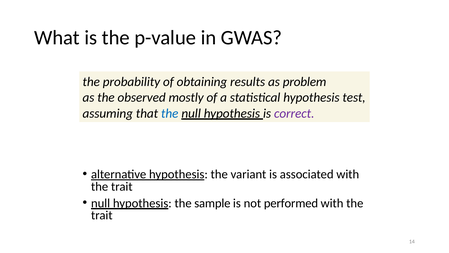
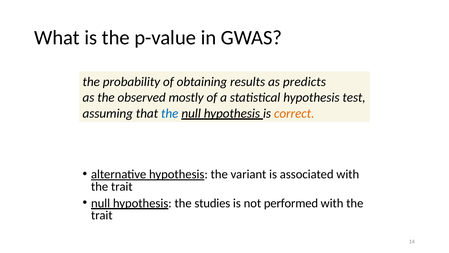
problem: problem -> predicts
correct colour: purple -> orange
sample: sample -> studies
